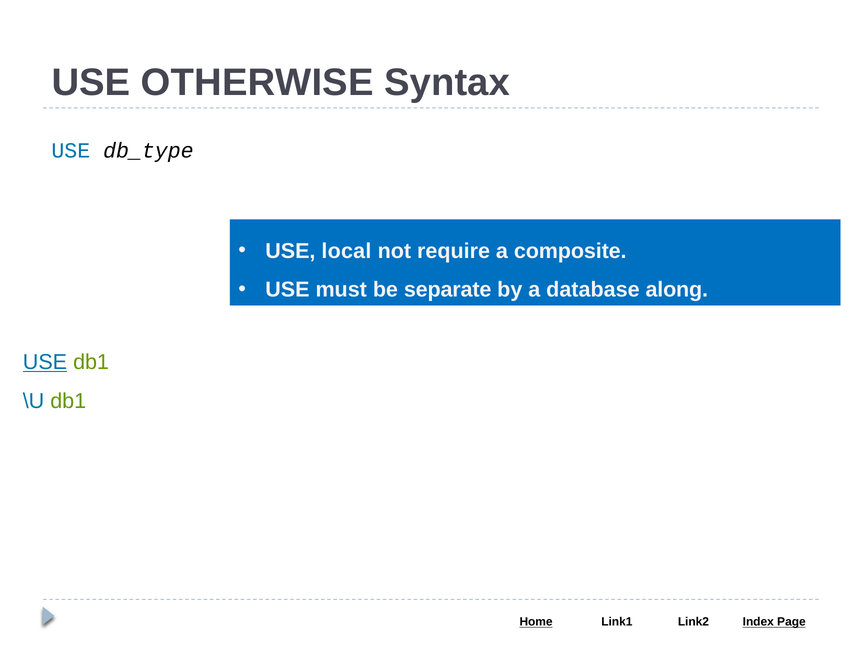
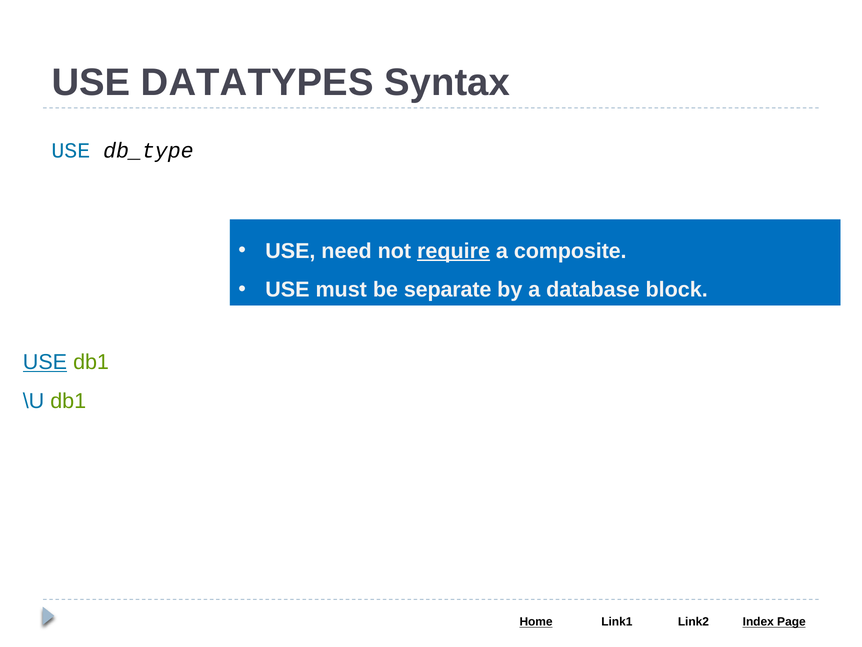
OTHERWISE: OTHERWISE -> DATATYPES
local: local -> need
require underline: none -> present
along: along -> block
